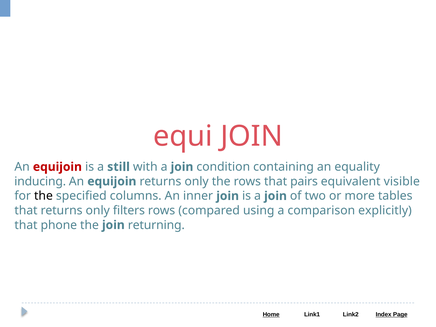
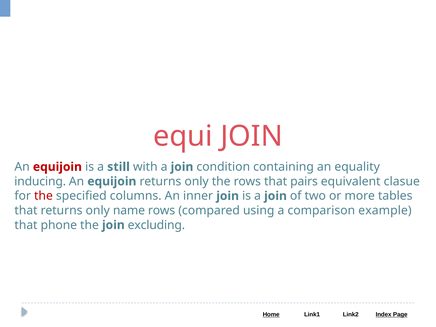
visible: visible -> clasue
the at (43, 196) colour: black -> red
filters: filters -> name
explicitly: explicitly -> example
returning: returning -> excluding
